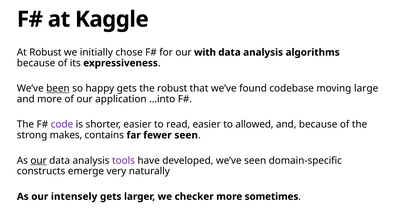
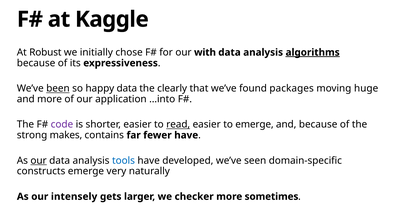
algorithms underline: none -> present
happy gets: gets -> data
the robust: robust -> clearly
codebase: codebase -> packages
large: large -> huge
read underline: none -> present
to allowed: allowed -> emerge
fewer seen: seen -> have
tools colour: purple -> blue
